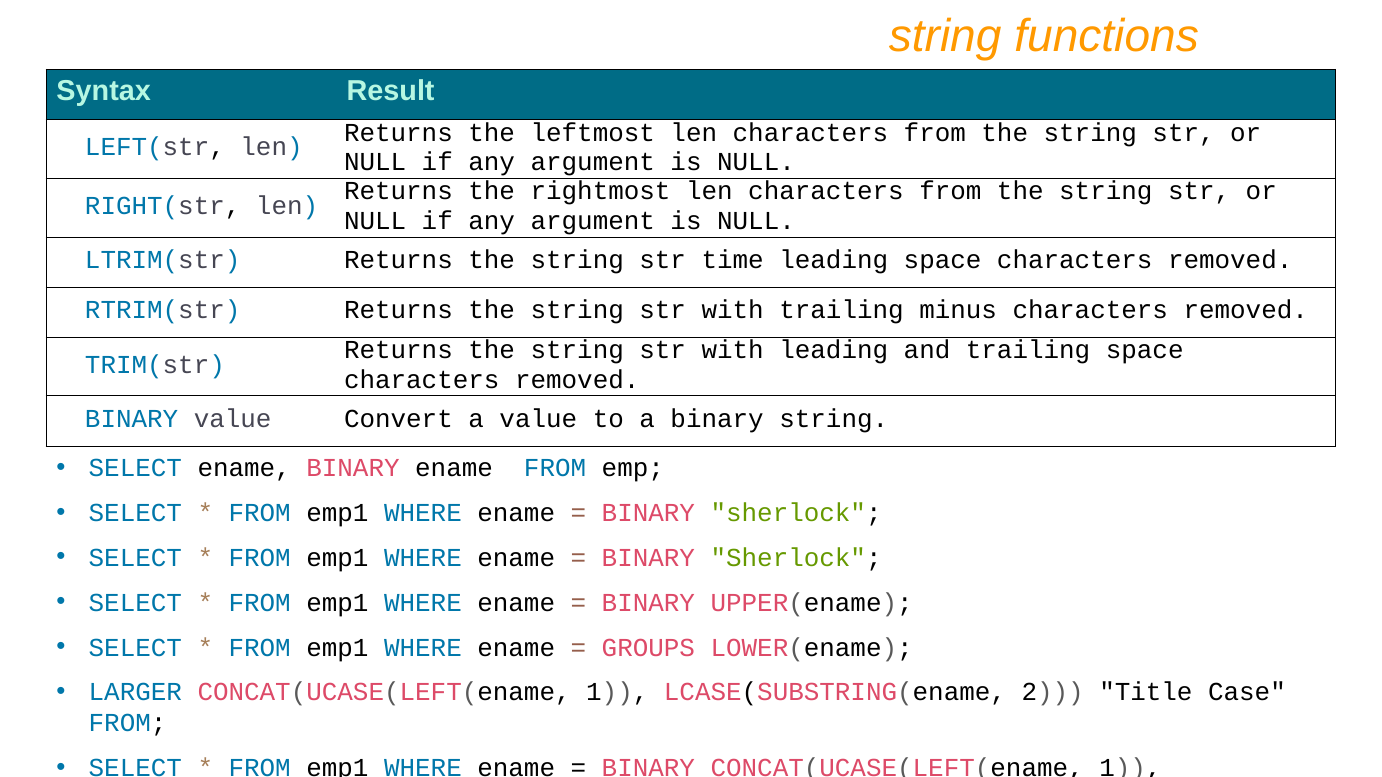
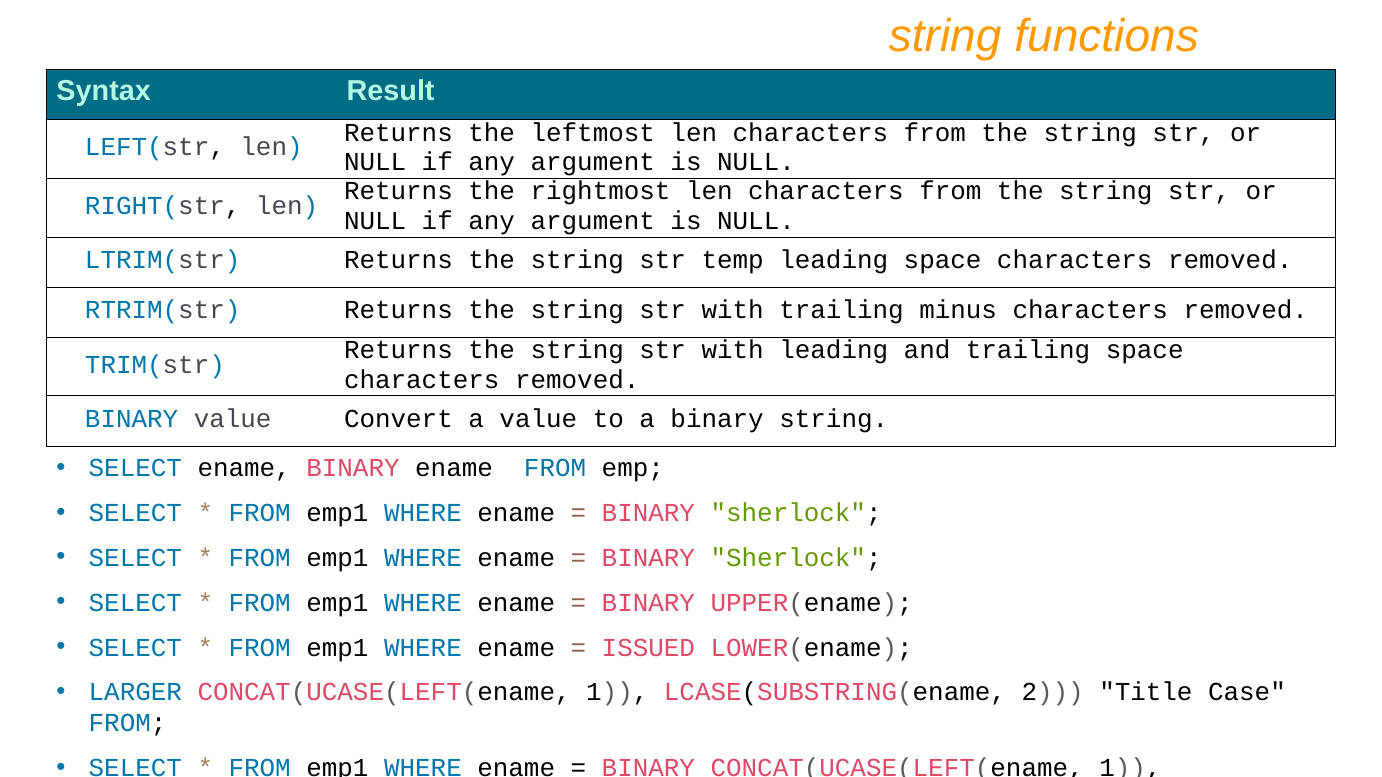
time: time -> temp
GROUPS: GROUPS -> ISSUED
